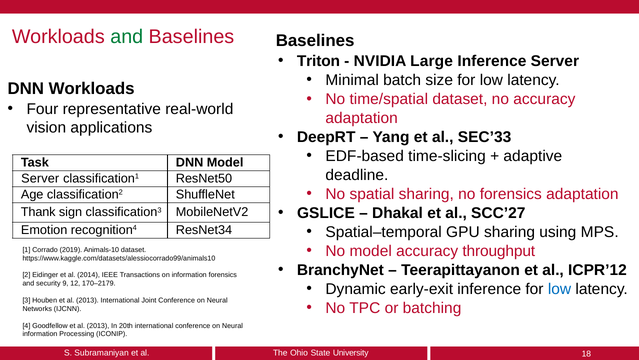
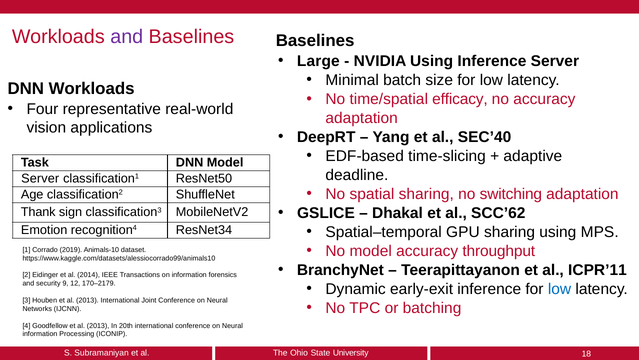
and at (127, 37) colour: green -> purple
Triton: Triton -> Large
NVIDIA Large: Large -> Using
time/spatial dataset: dataset -> efficacy
SEC’33: SEC’33 -> SEC’40
no forensics: forensics -> switching
SCC’27: SCC’27 -> SCC’62
ICPR’12: ICPR’12 -> ICPR’11
